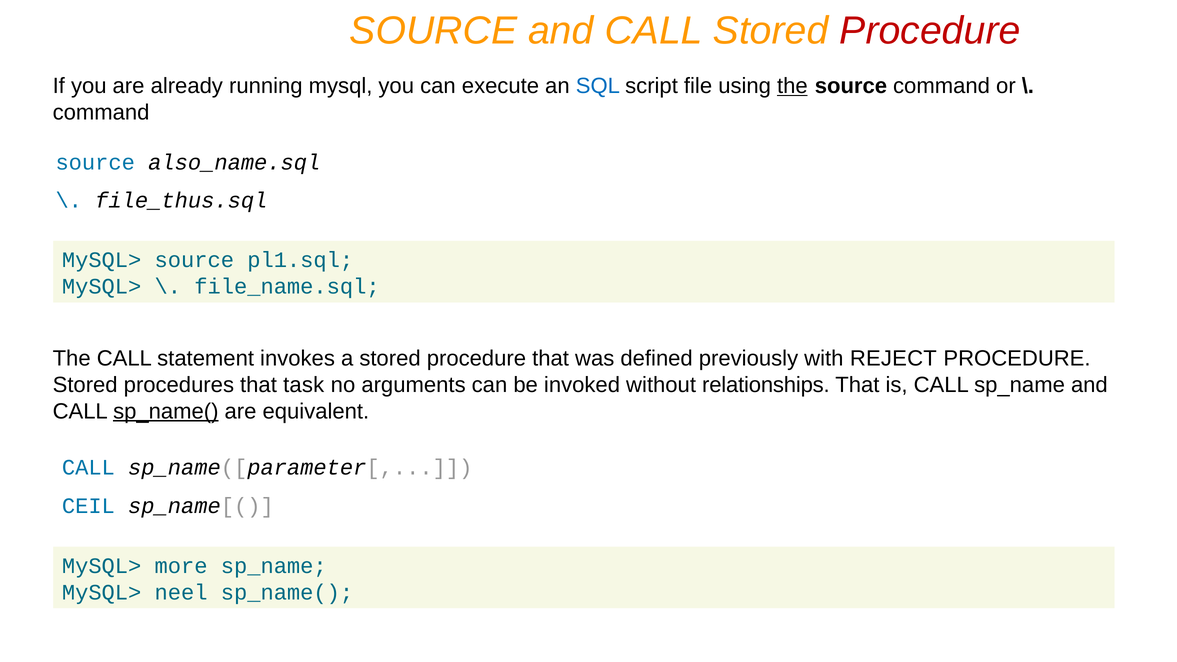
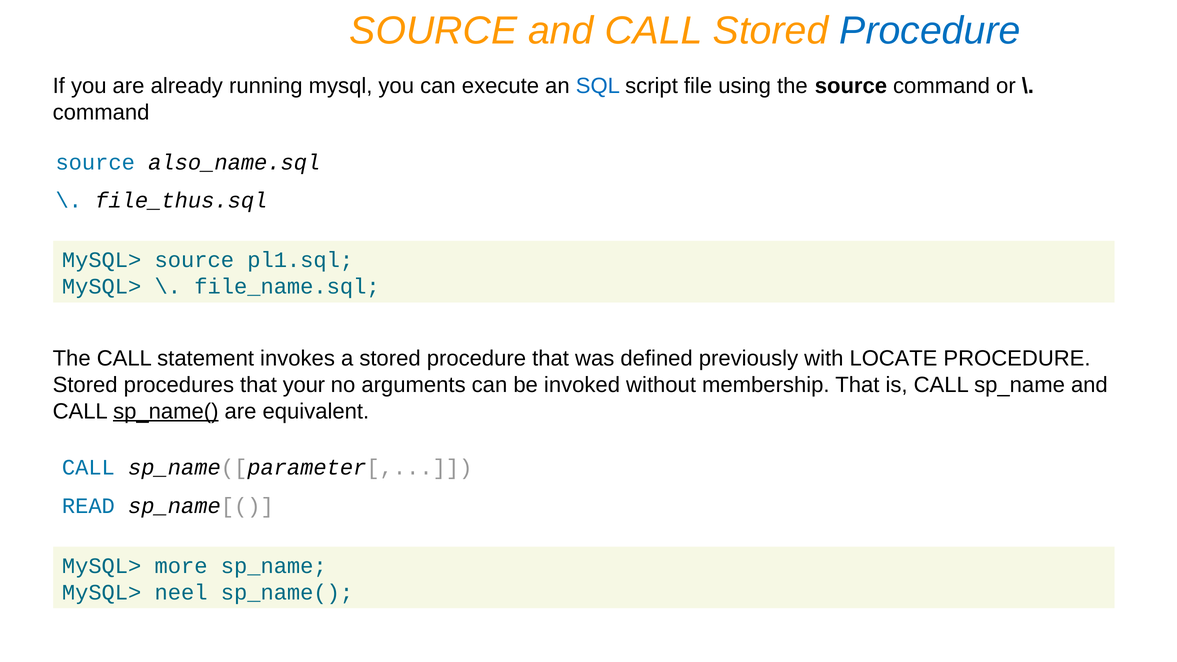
Procedure at (930, 31) colour: red -> blue
the at (792, 86) underline: present -> none
REJECT: REJECT -> LOCATE
task: task -> your
relationships: relationships -> membership
CEIL: CEIL -> READ
